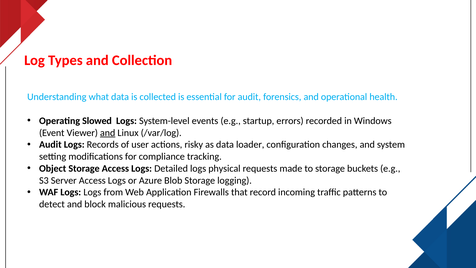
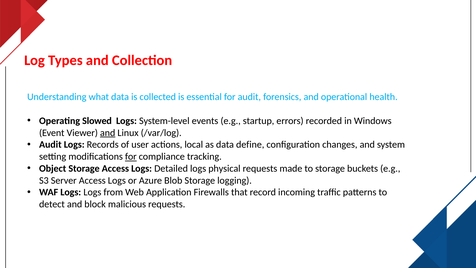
risky: risky -> local
loader: loader -> define
for at (131, 156) underline: none -> present
